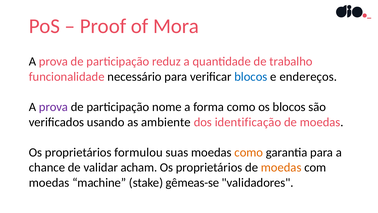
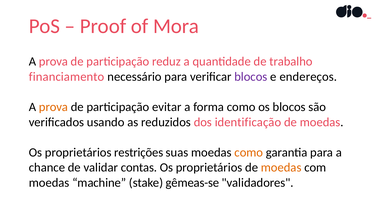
funcionalidade: funcionalidade -> financiamento
blocos at (251, 77) colour: blue -> purple
prova at (54, 107) colour: purple -> orange
nome: nome -> evitar
ambiente: ambiente -> reduzidos
formulou: formulou -> restrições
acham: acham -> contas
